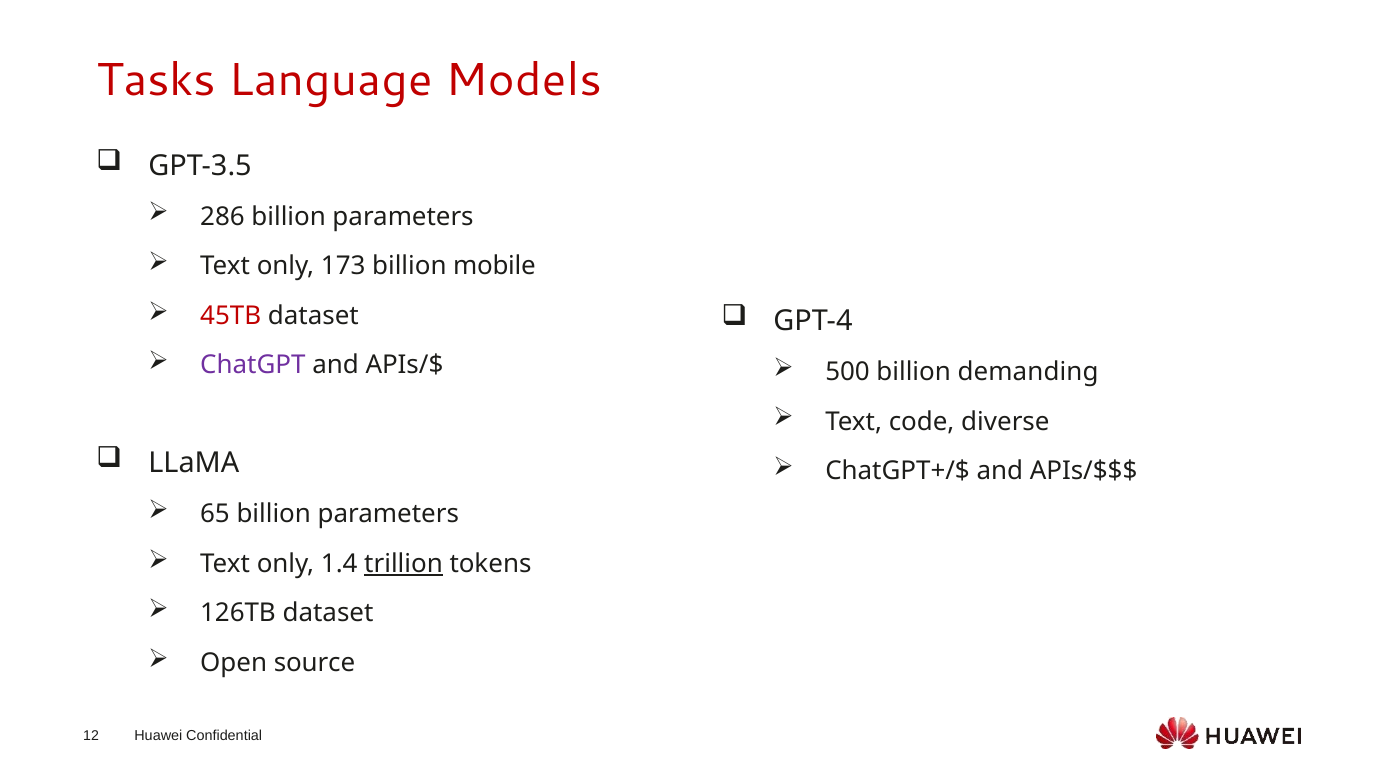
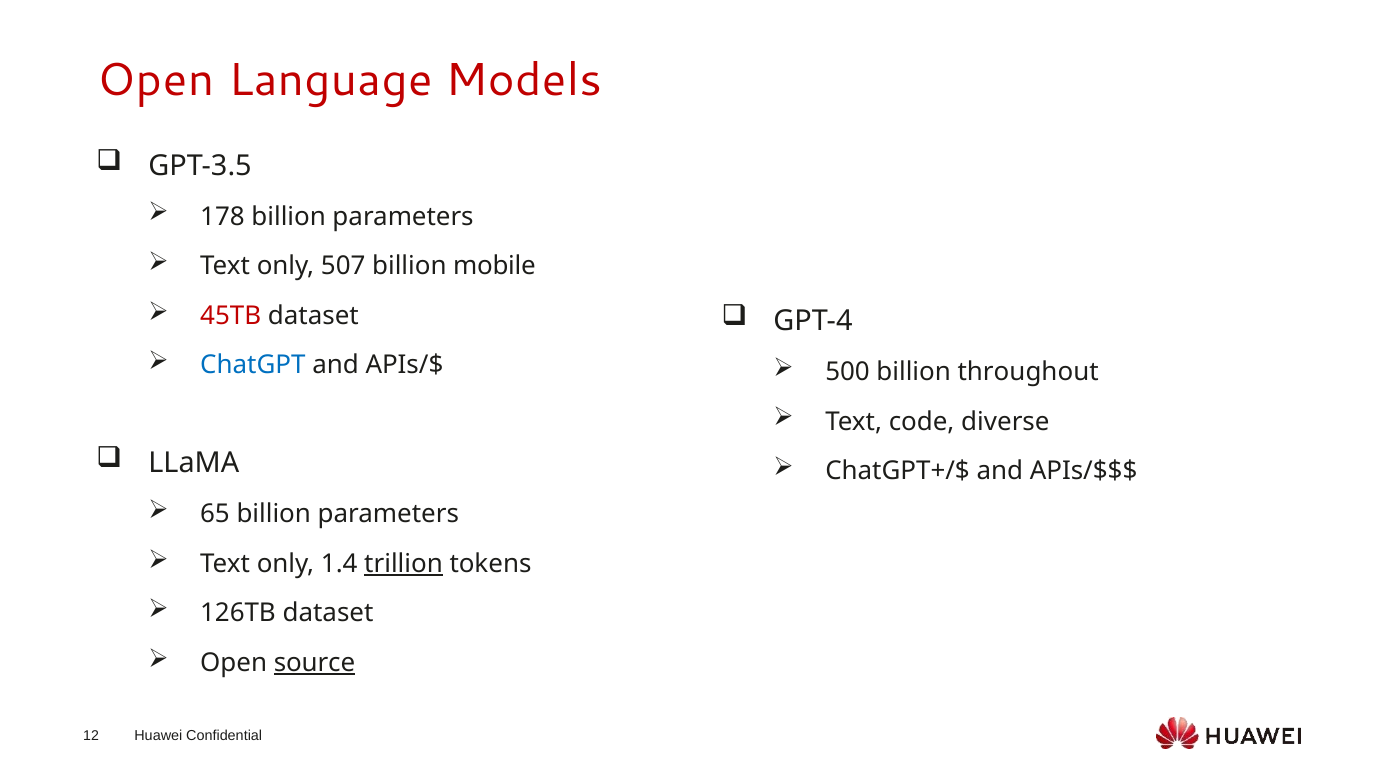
Tasks at (156, 81): Tasks -> Open
286: 286 -> 178
173: 173 -> 507
ChatGPT colour: purple -> blue
demanding: demanding -> throughout
source underline: none -> present
